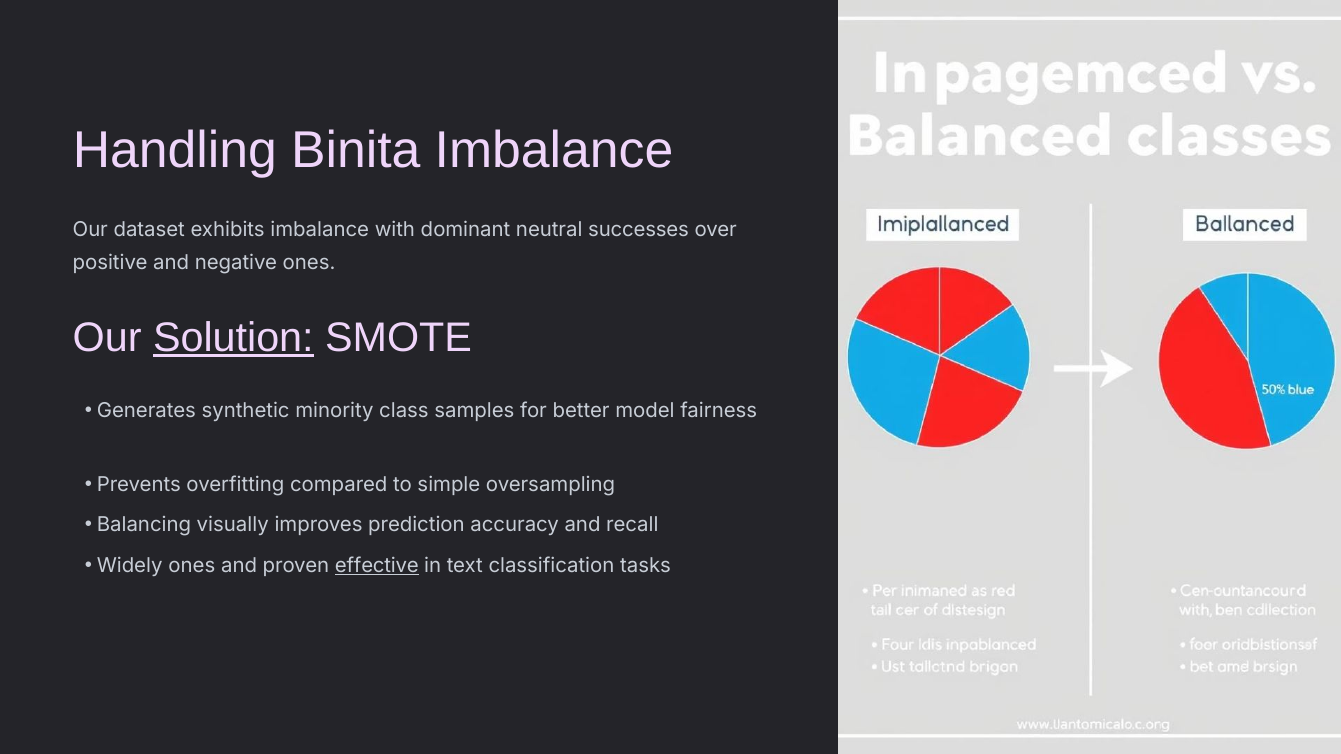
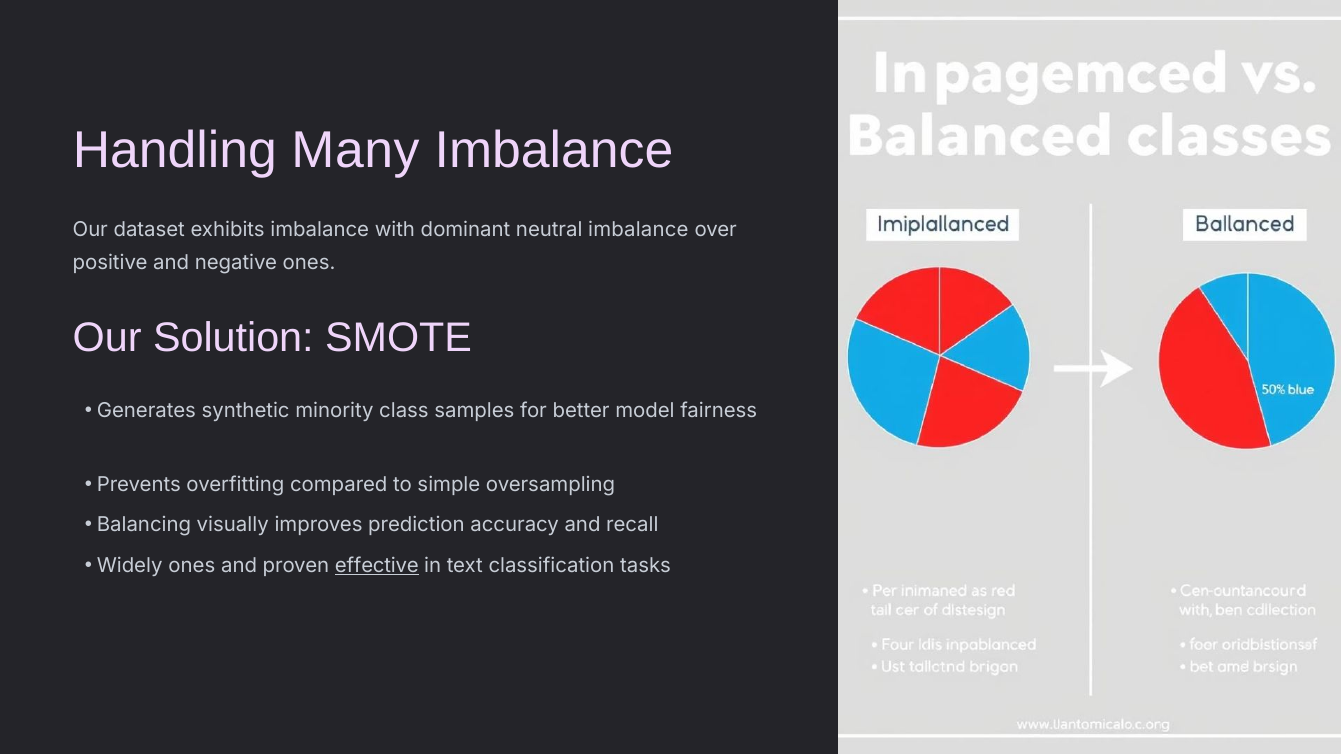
Binita: Binita -> Many
neutral successes: successes -> imbalance
Solution underline: present -> none
